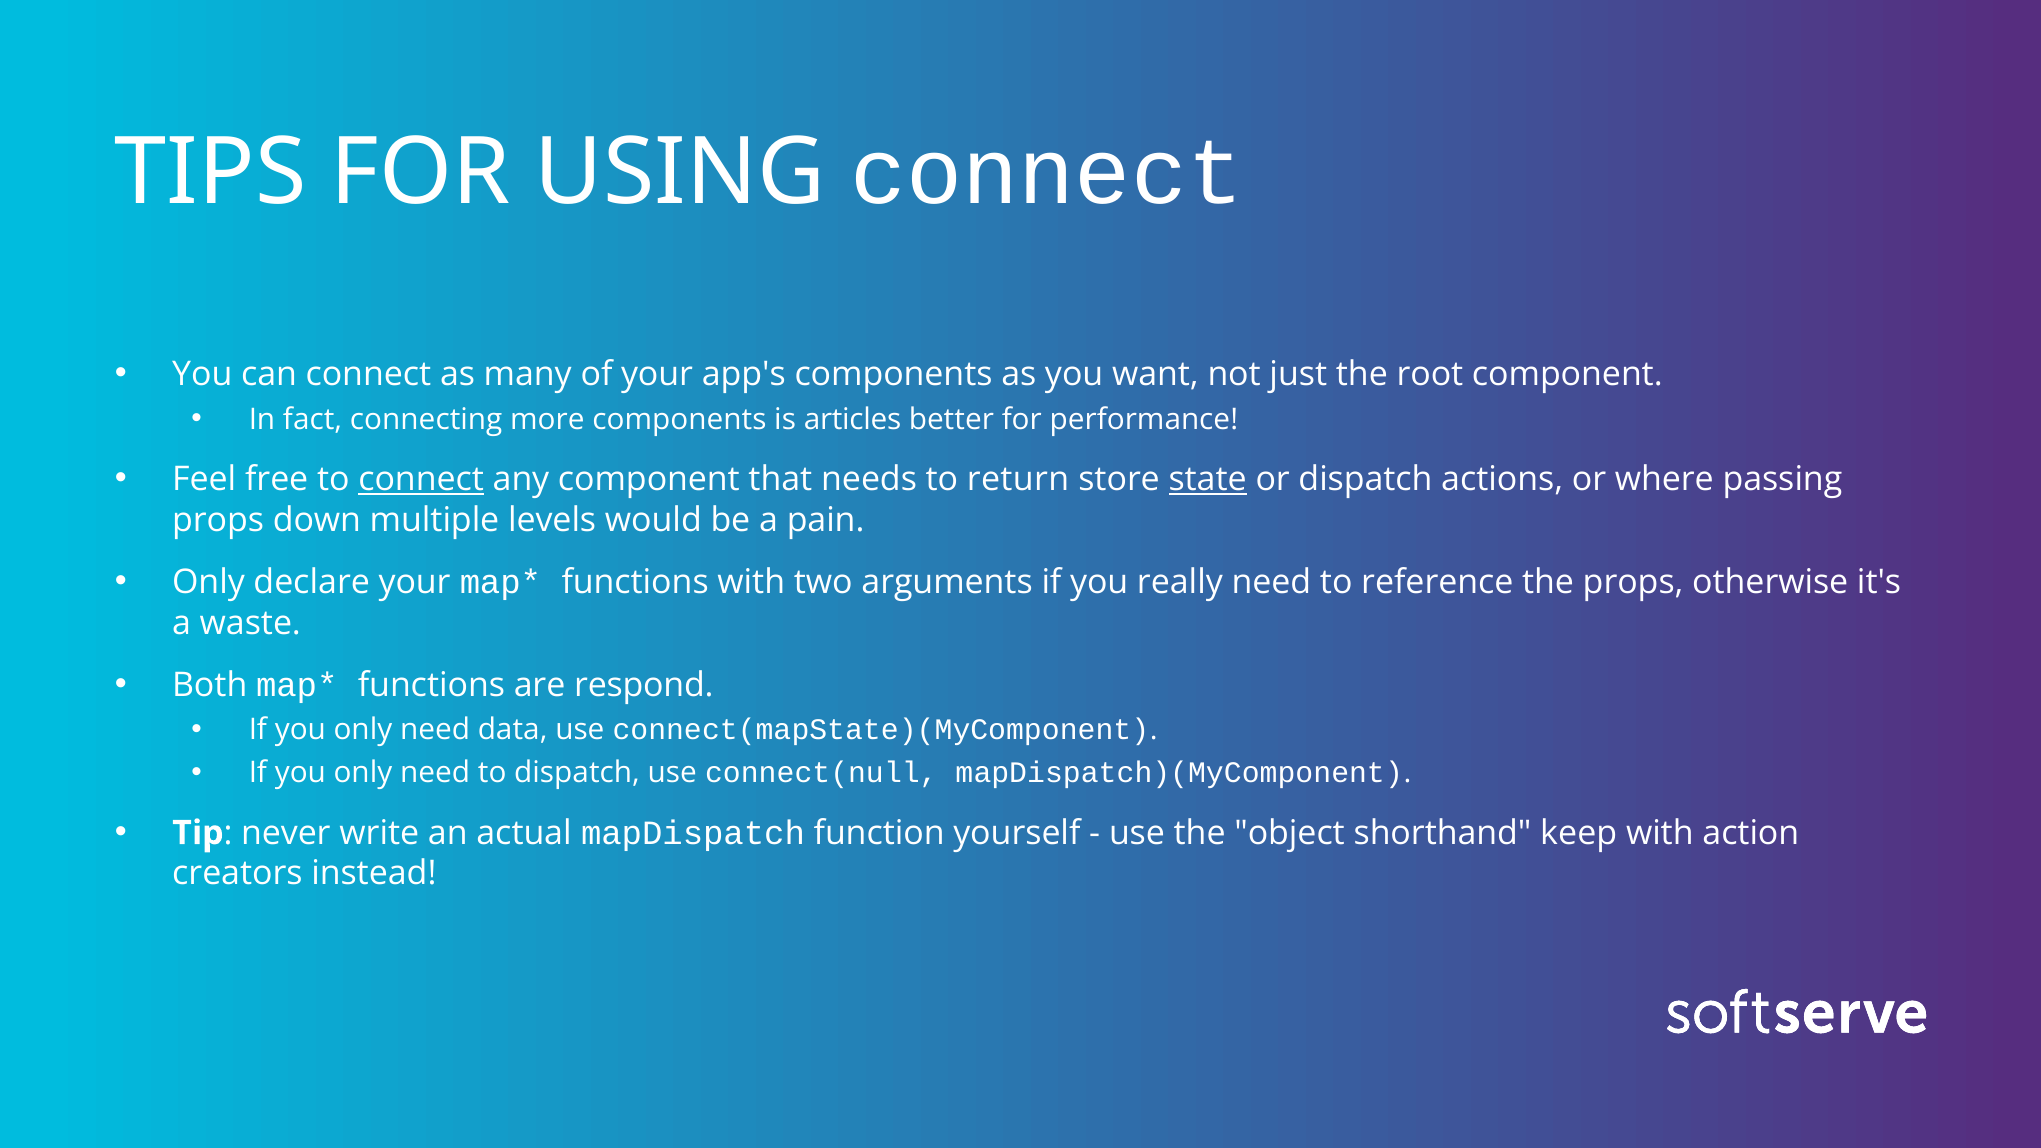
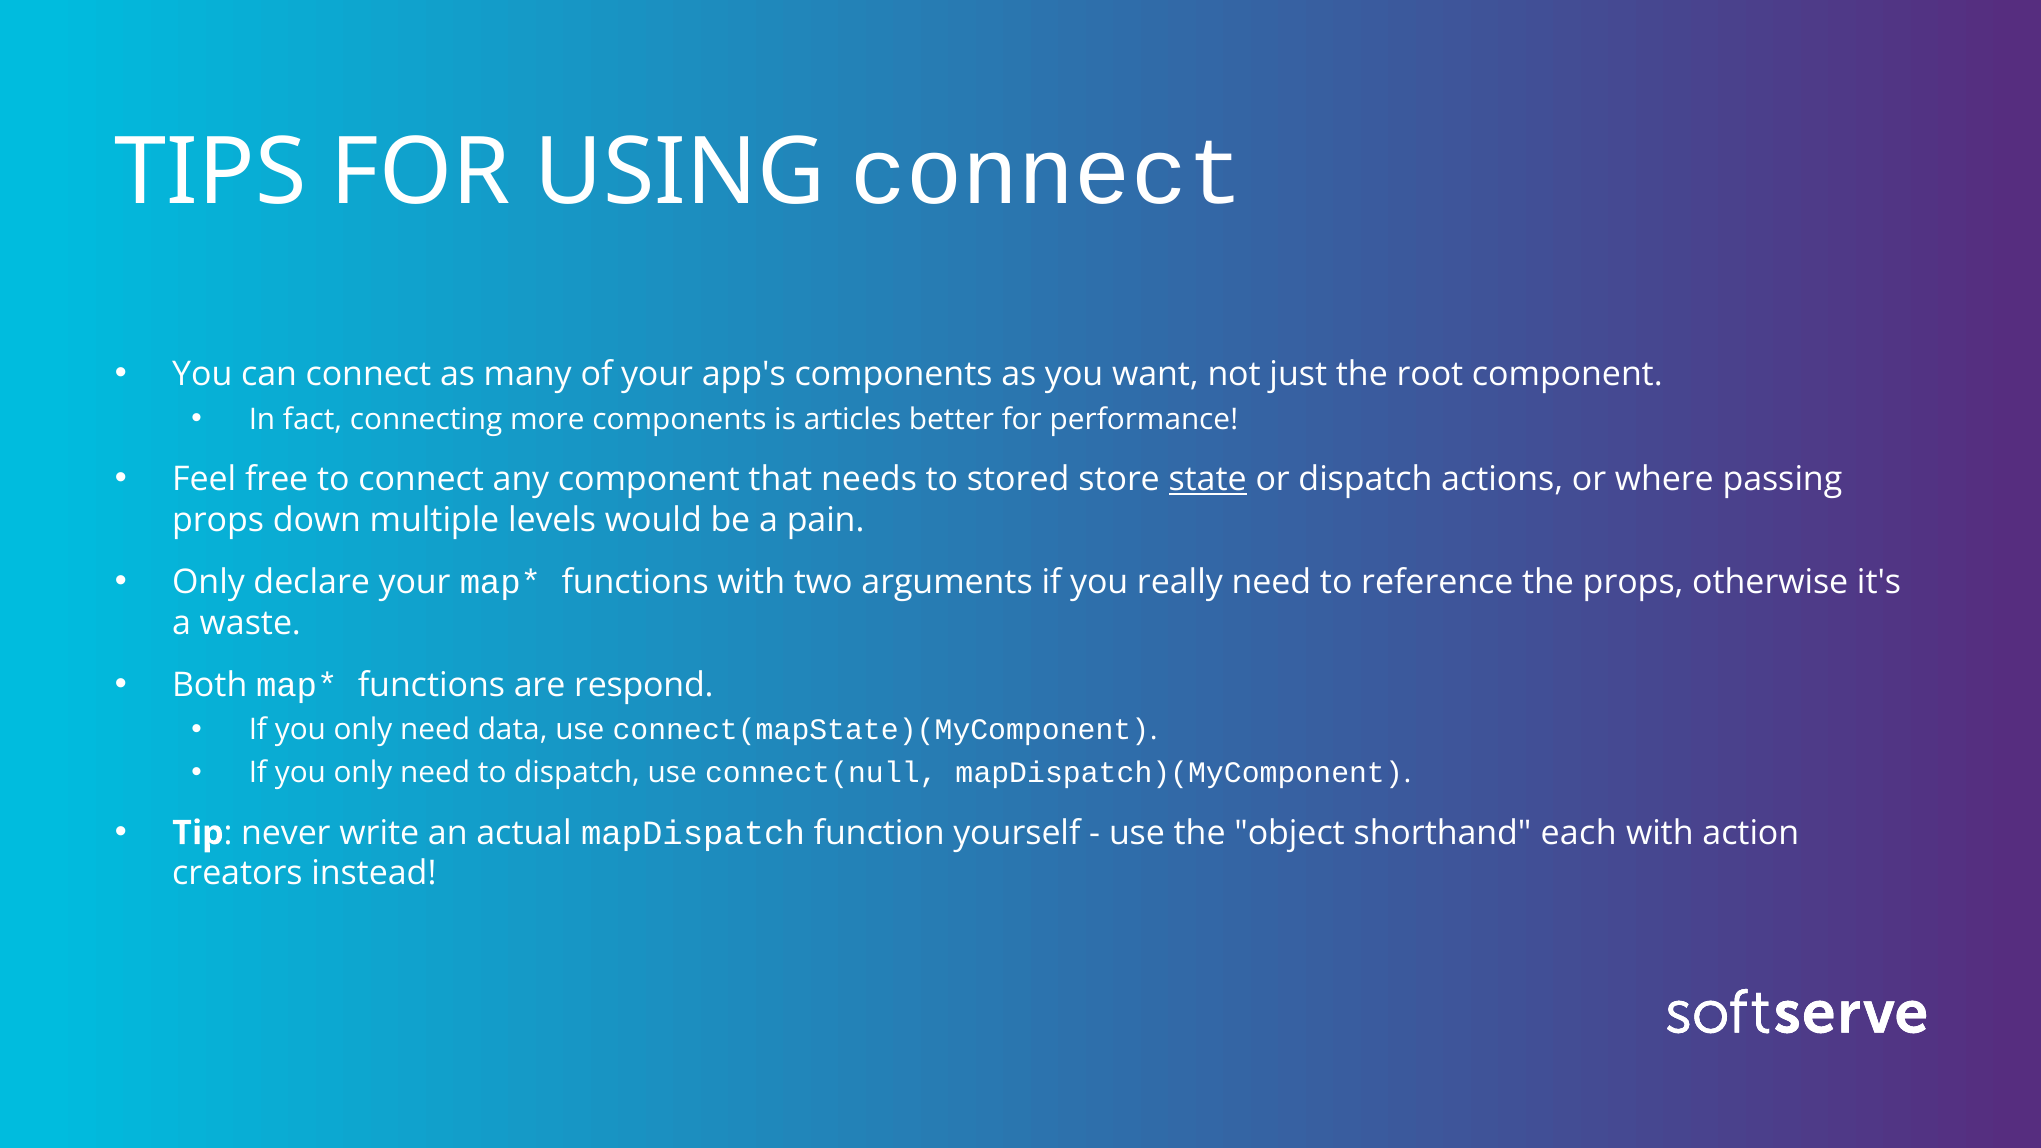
connect at (421, 480) underline: present -> none
return: return -> stored
keep: keep -> each
